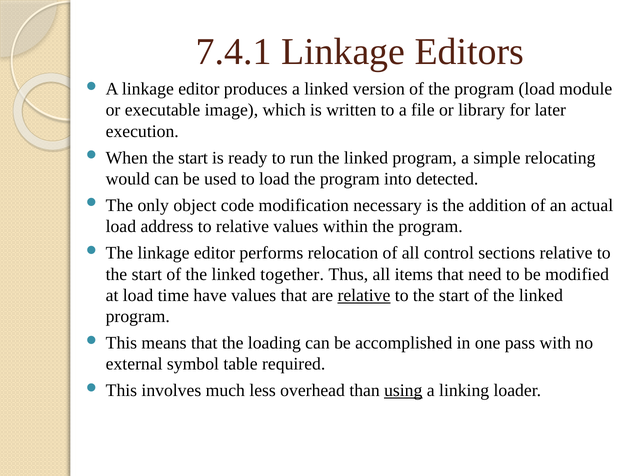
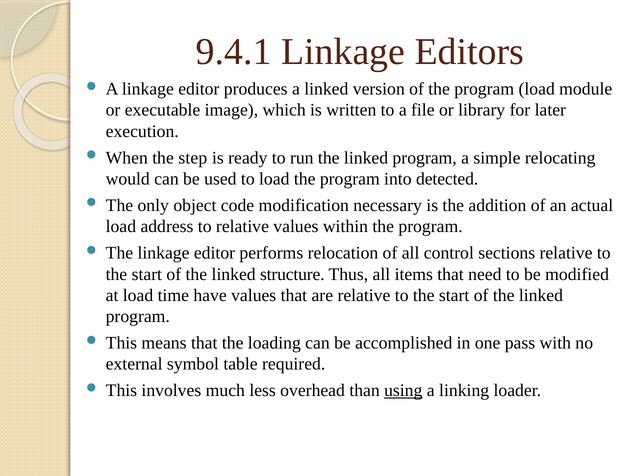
7.4.1: 7.4.1 -> 9.4.1
When the start: start -> step
together: together -> structure
relative at (364, 296) underline: present -> none
